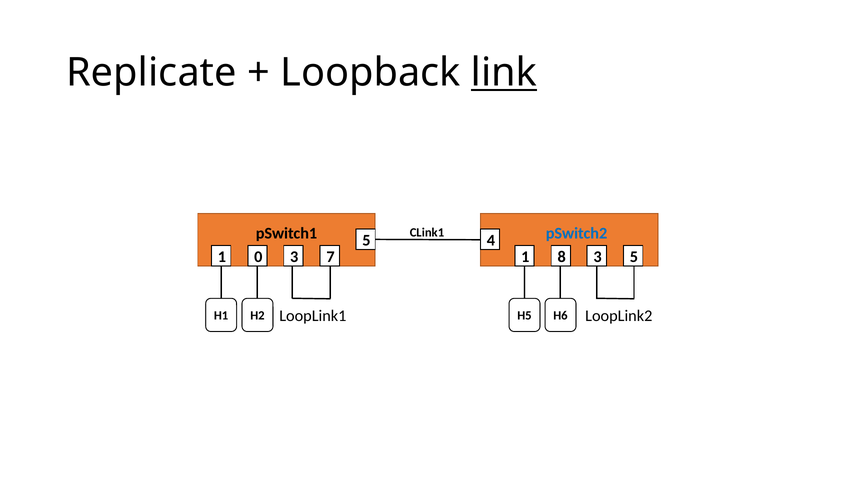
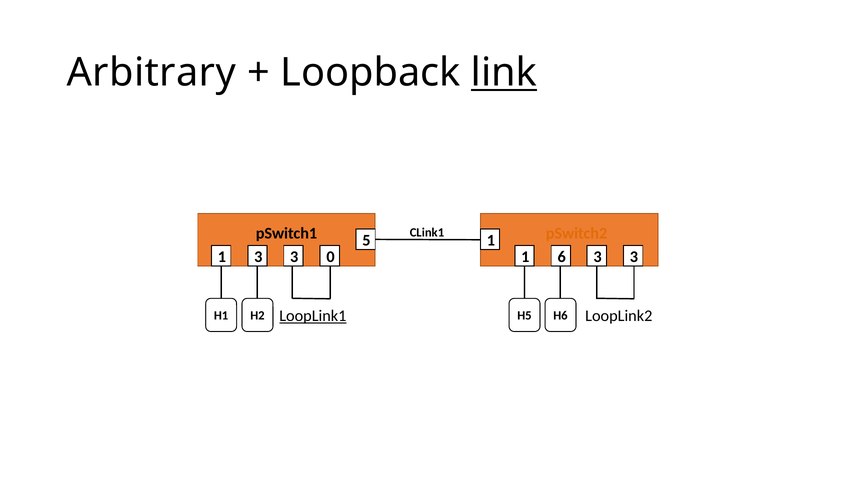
Replicate: Replicate -> Arbitrary
pSwitch2 colour: blue -> orange
5 4: 4 -> 1
1 0: 0 -> 3
7: 7 -> 0
8: 8 -> 6
5 at (634, 257): 5 -> 3
LoopLink1 underline: none -> present
